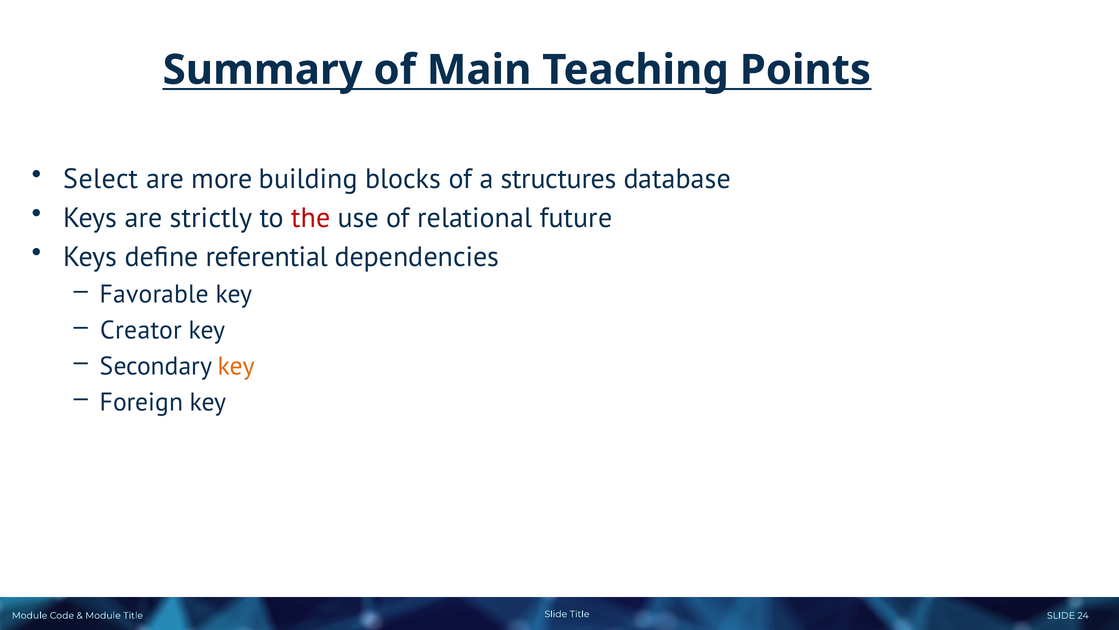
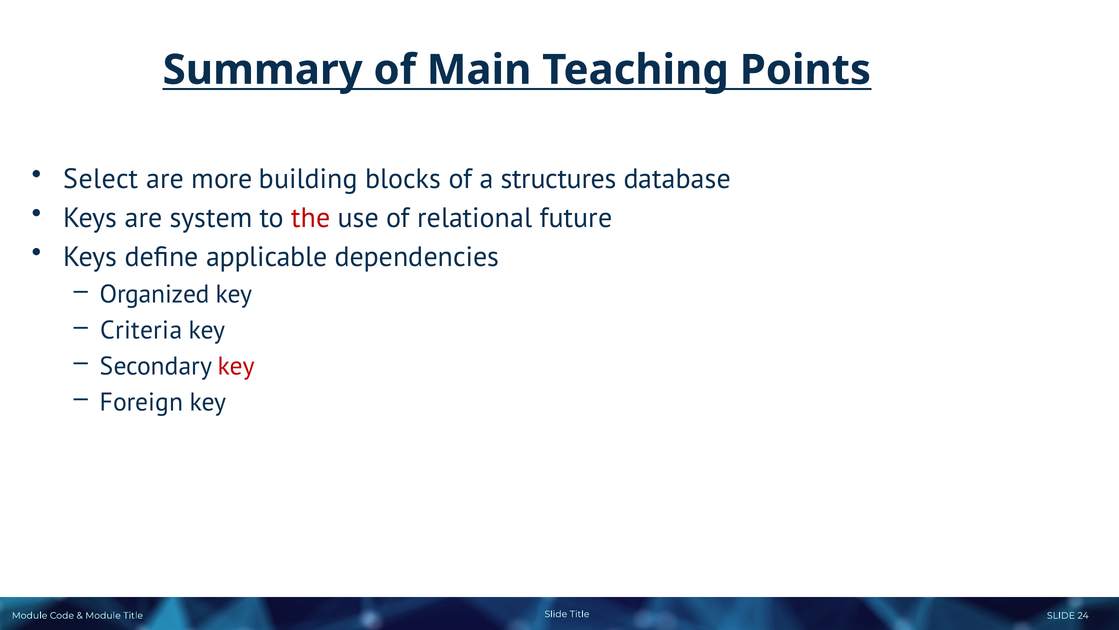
strictly: strictly -> system
referential: referential -> applicable
Favorable: Favorable -> Organized
Creator: Creator -> Criteria
key at (236, 366) colour: orange -> red
